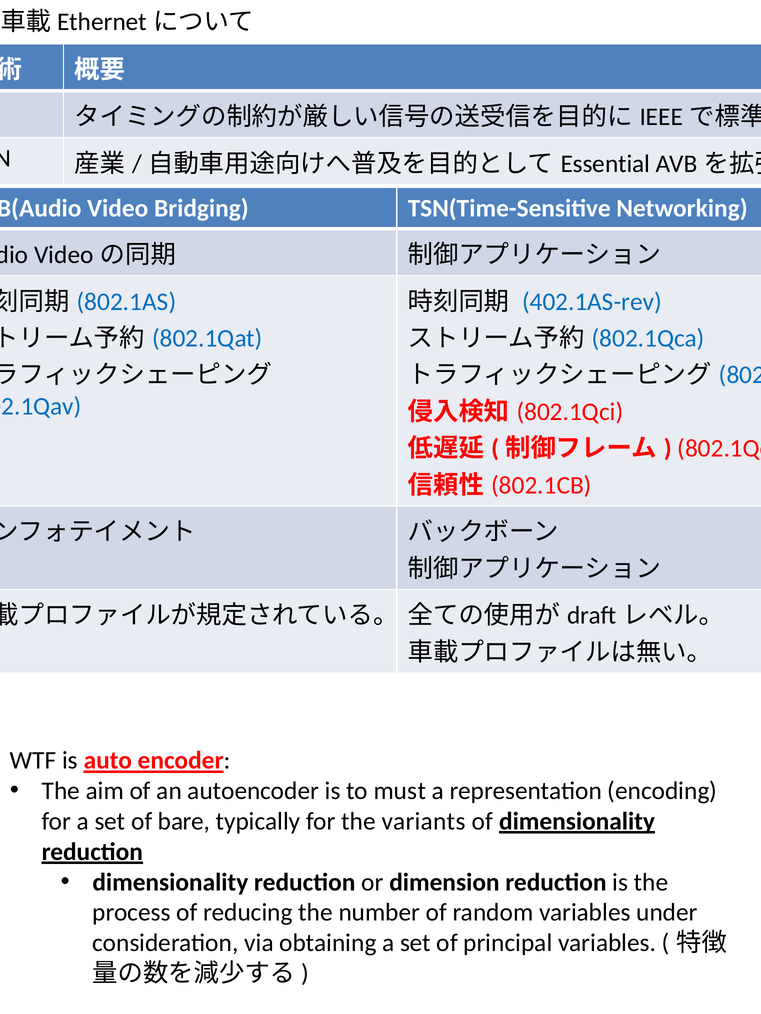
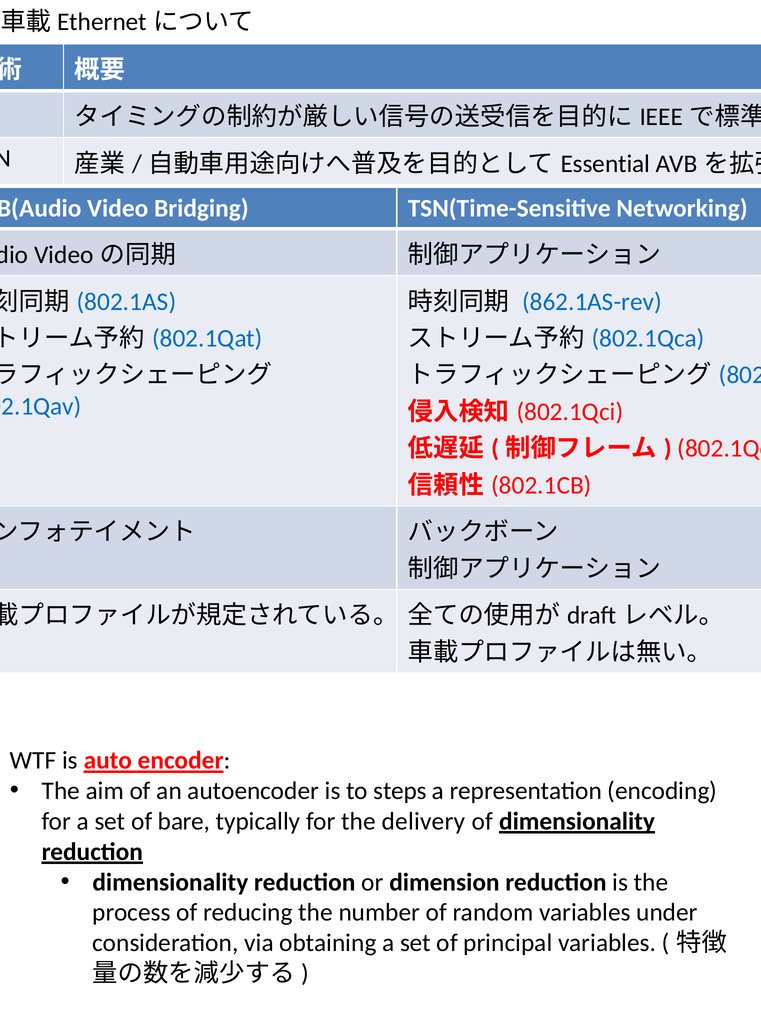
402.1AS-rev: 402.1AS-rev -> 862.1AS-rev
must: must -> steps
variants: variants -> delivery
